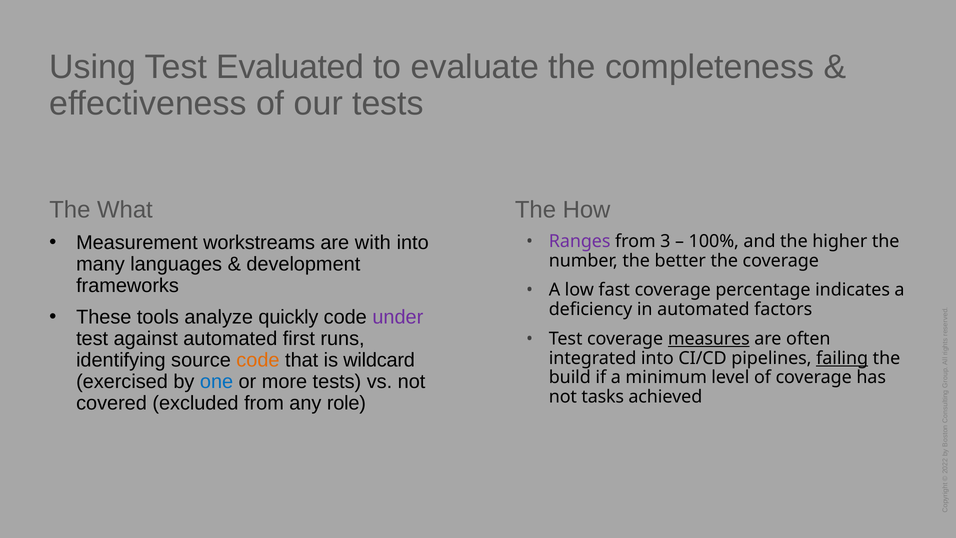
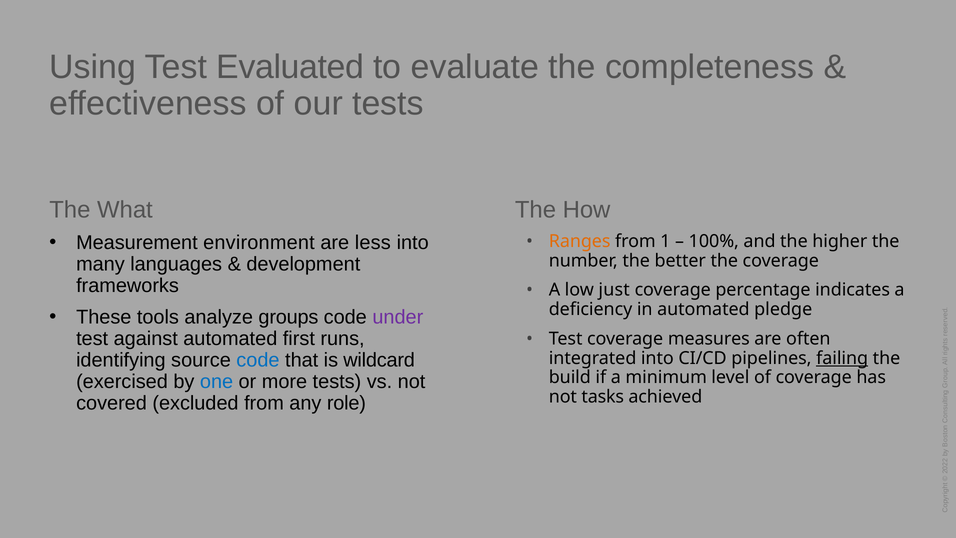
workstreams: workstreams -> environment
with: with -> less
Ranges colour: purple -> orange
3: 3 -> 1
fast: fast -> just
factors: factors -> pledge
quickly: quickly -> groups
measures underline: present -> none
code at (258, 360) colour: orange -> blue
